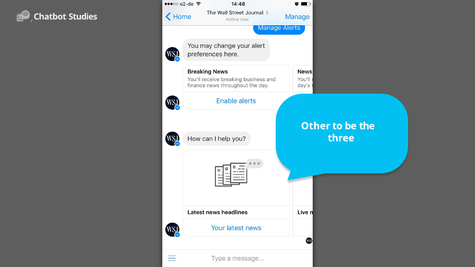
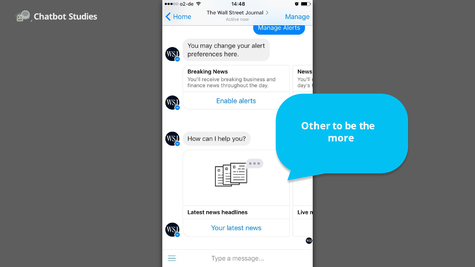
three: three -> more
